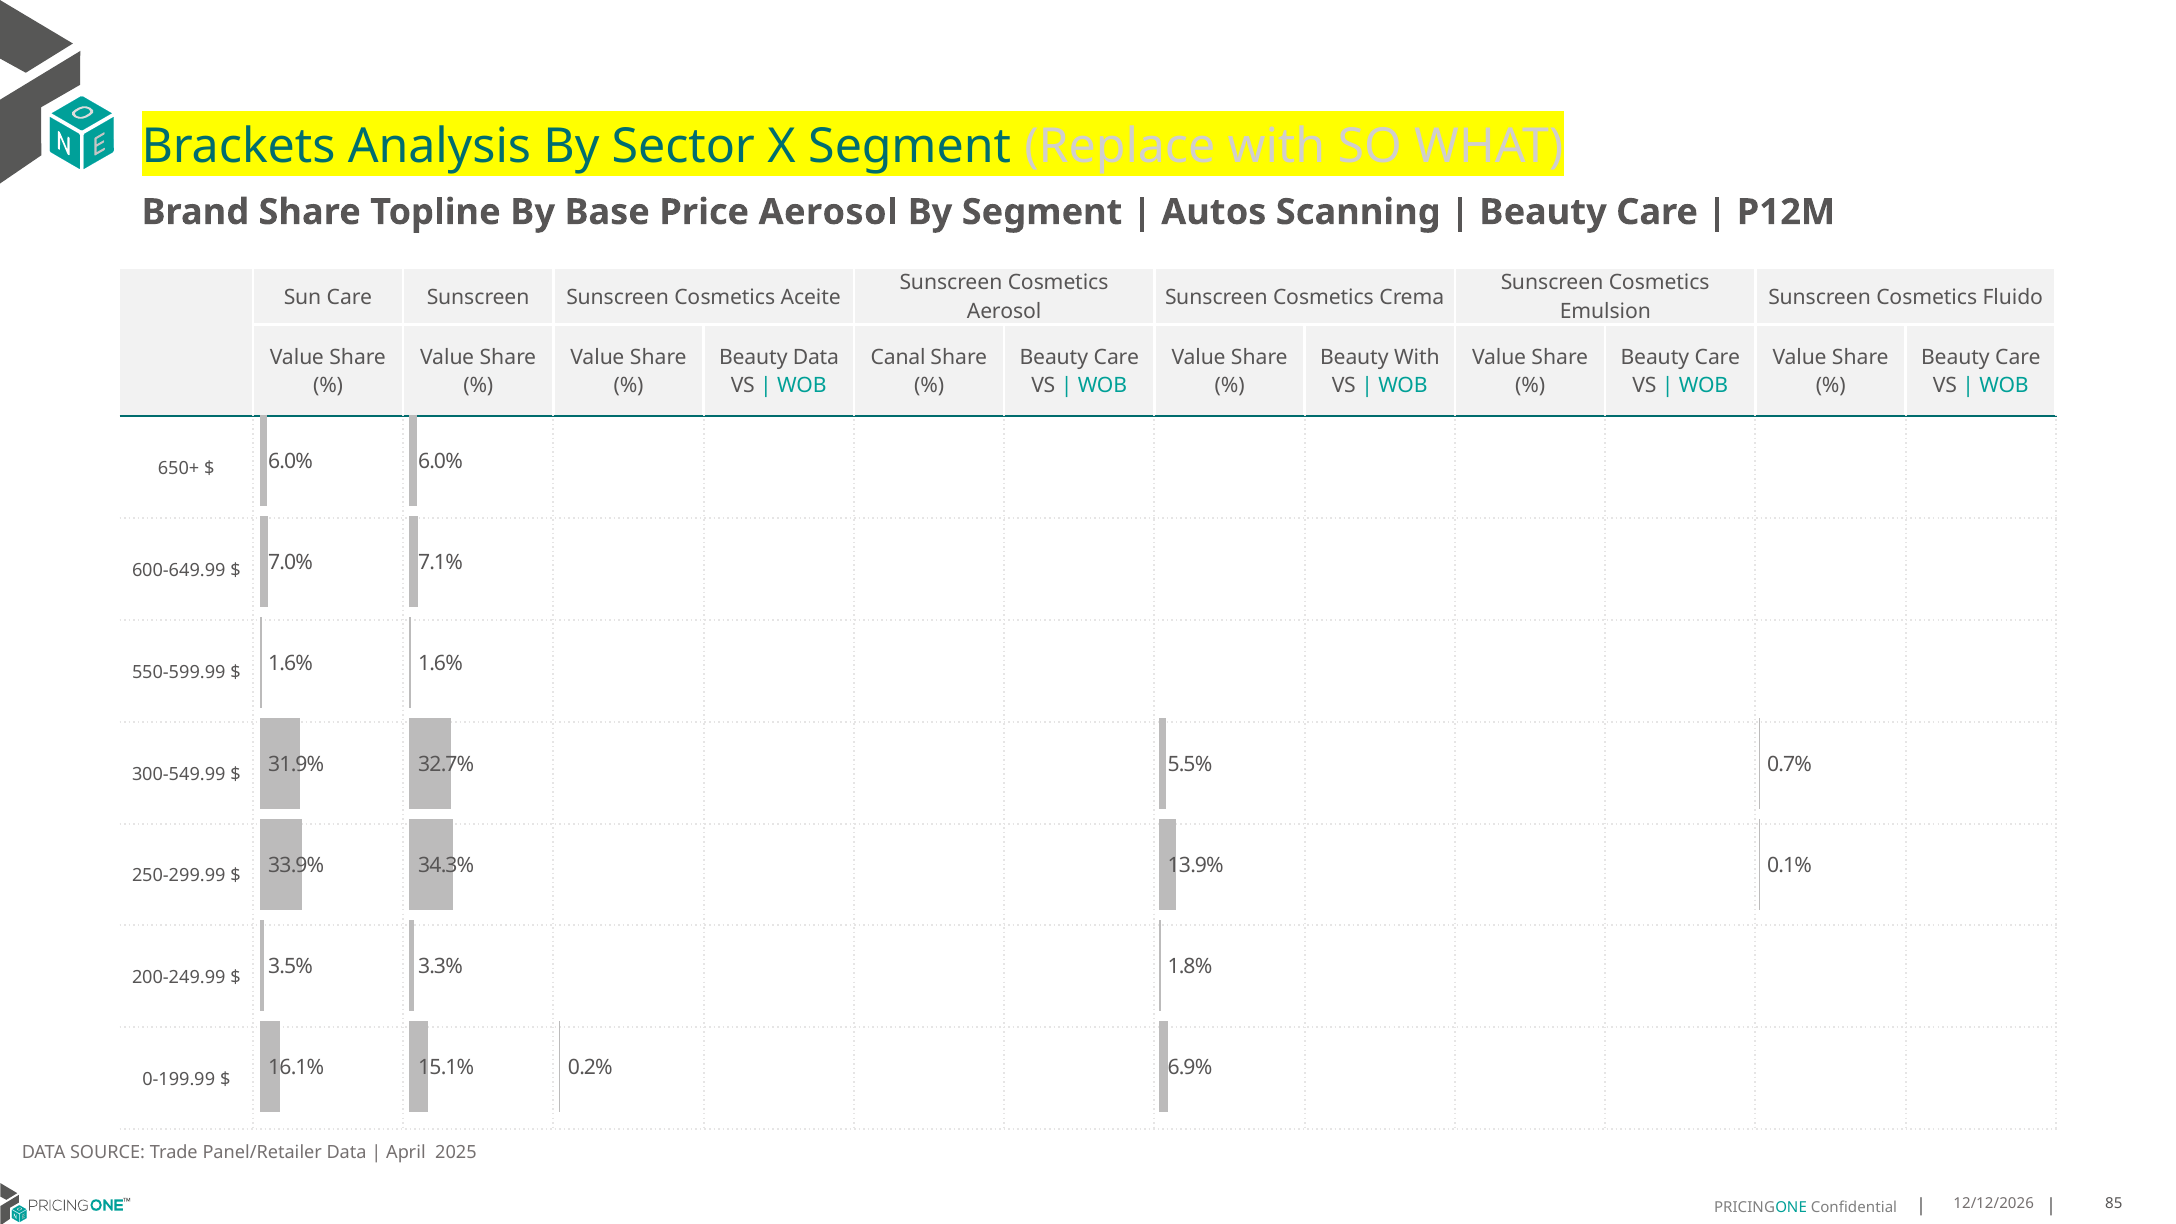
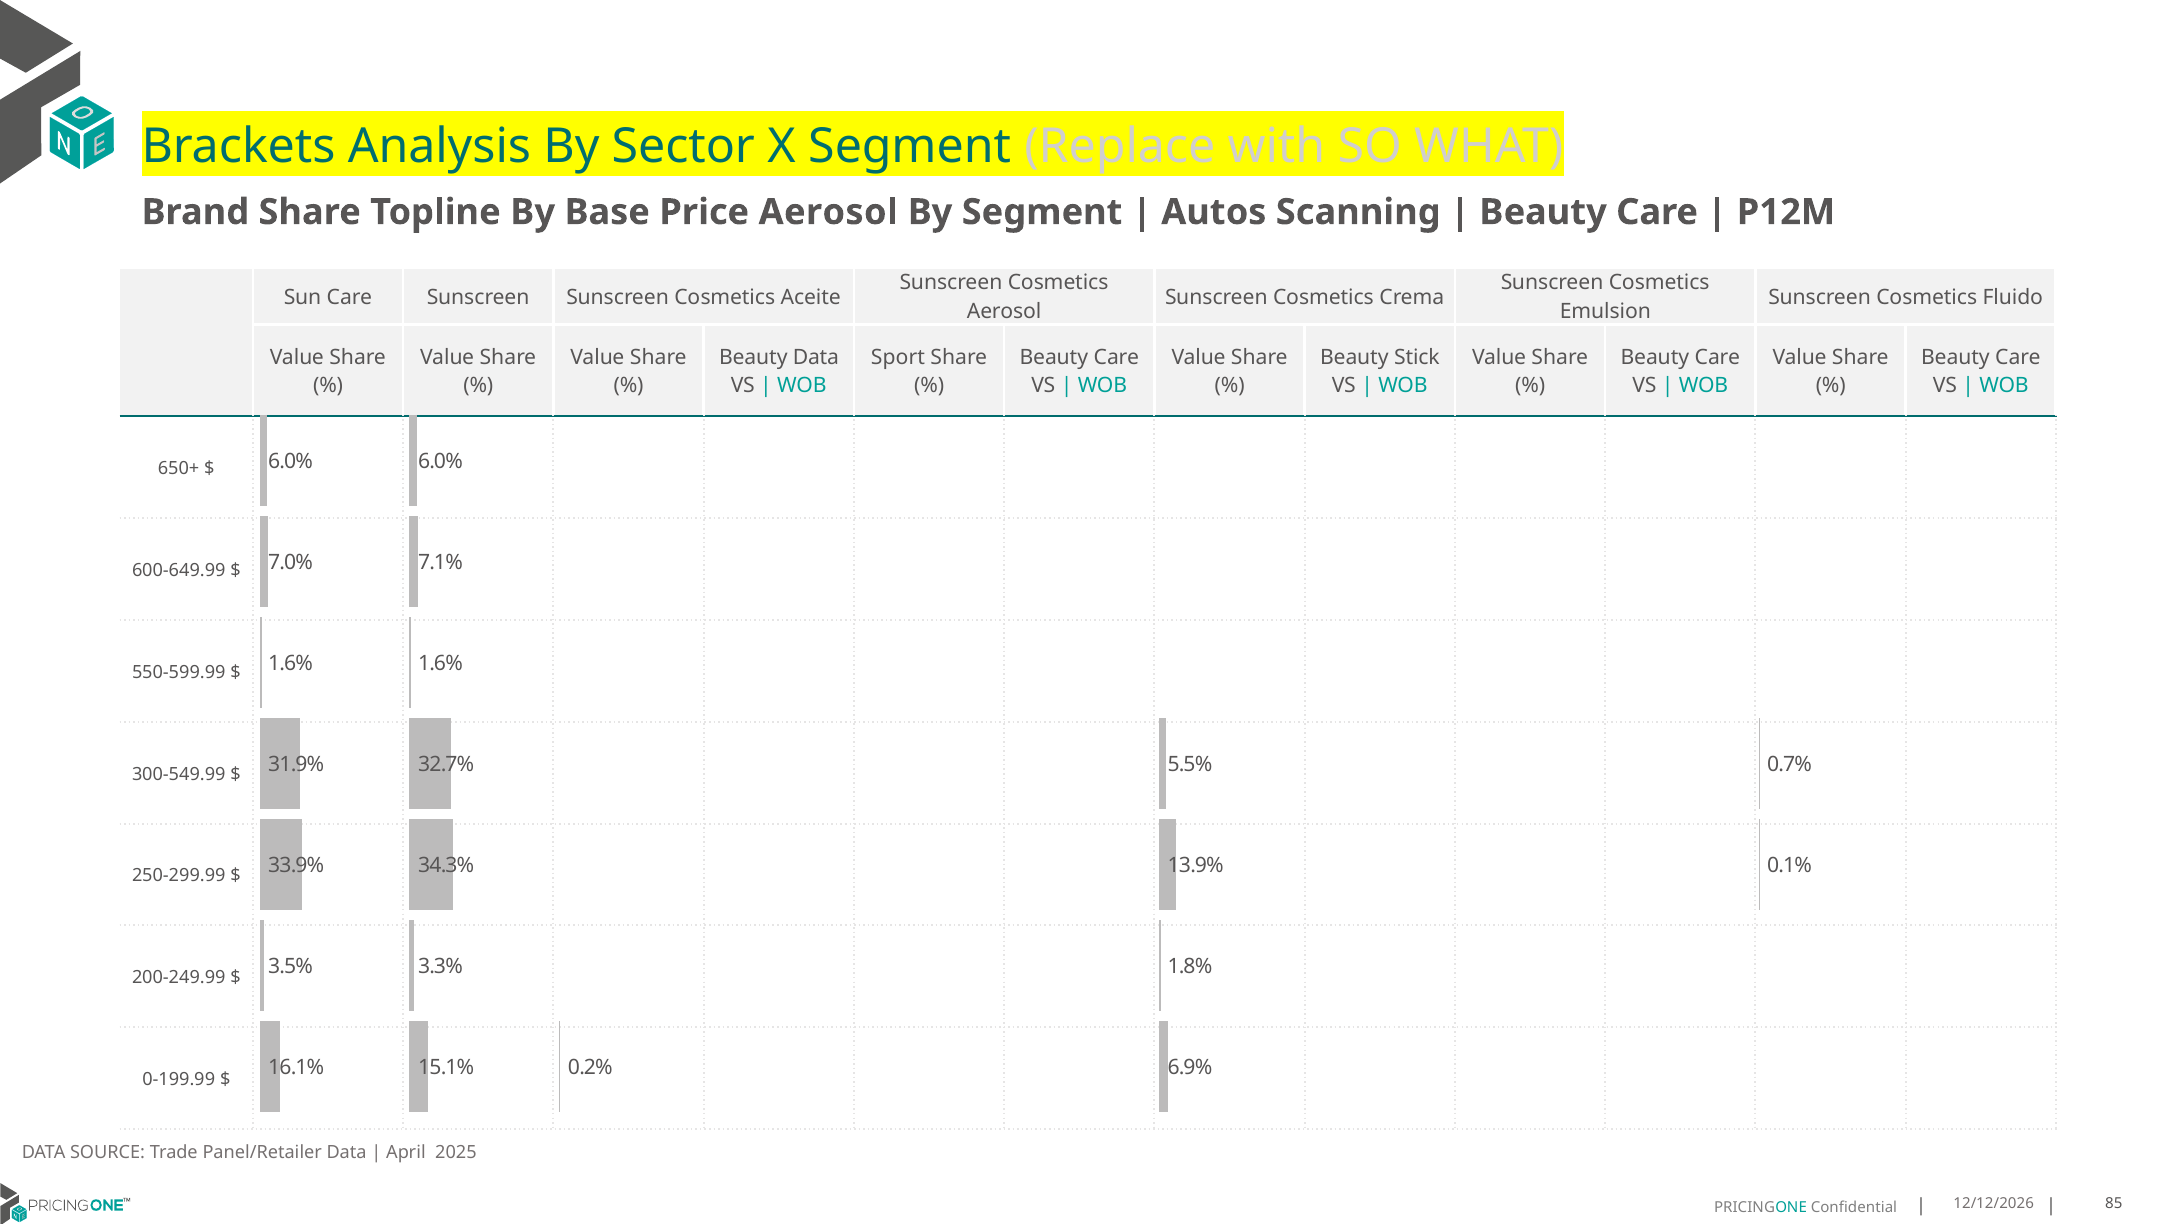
Canal: Canal -> Sport
Beauty With: With -> Stick
